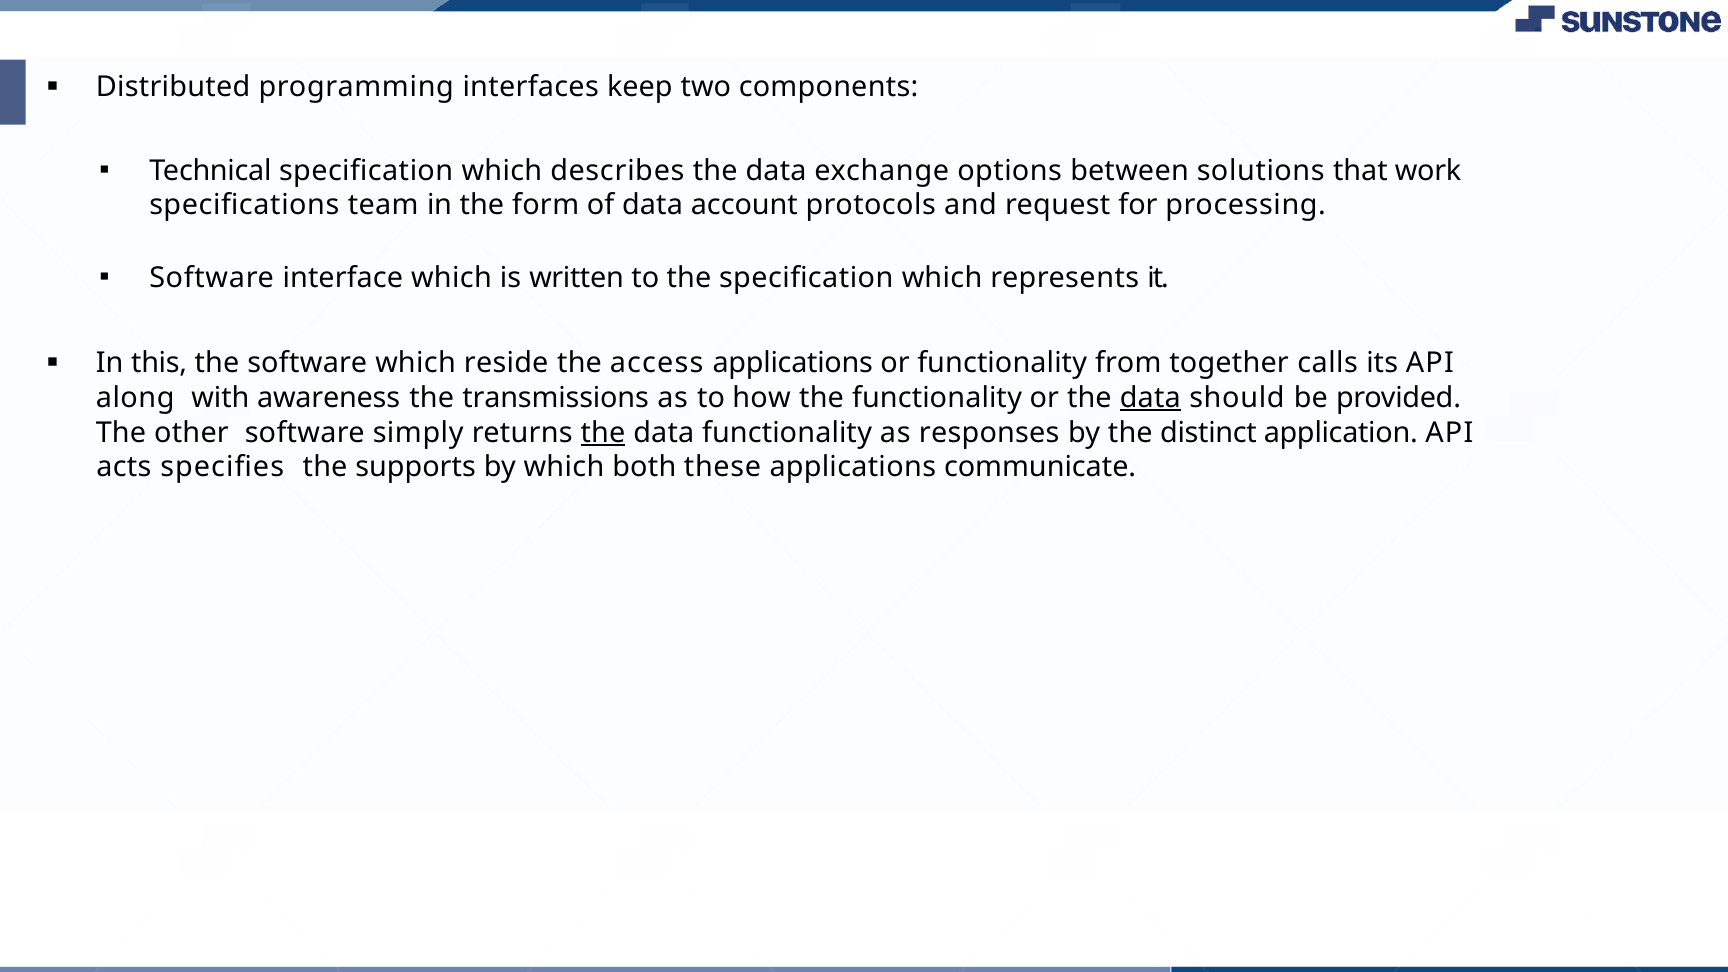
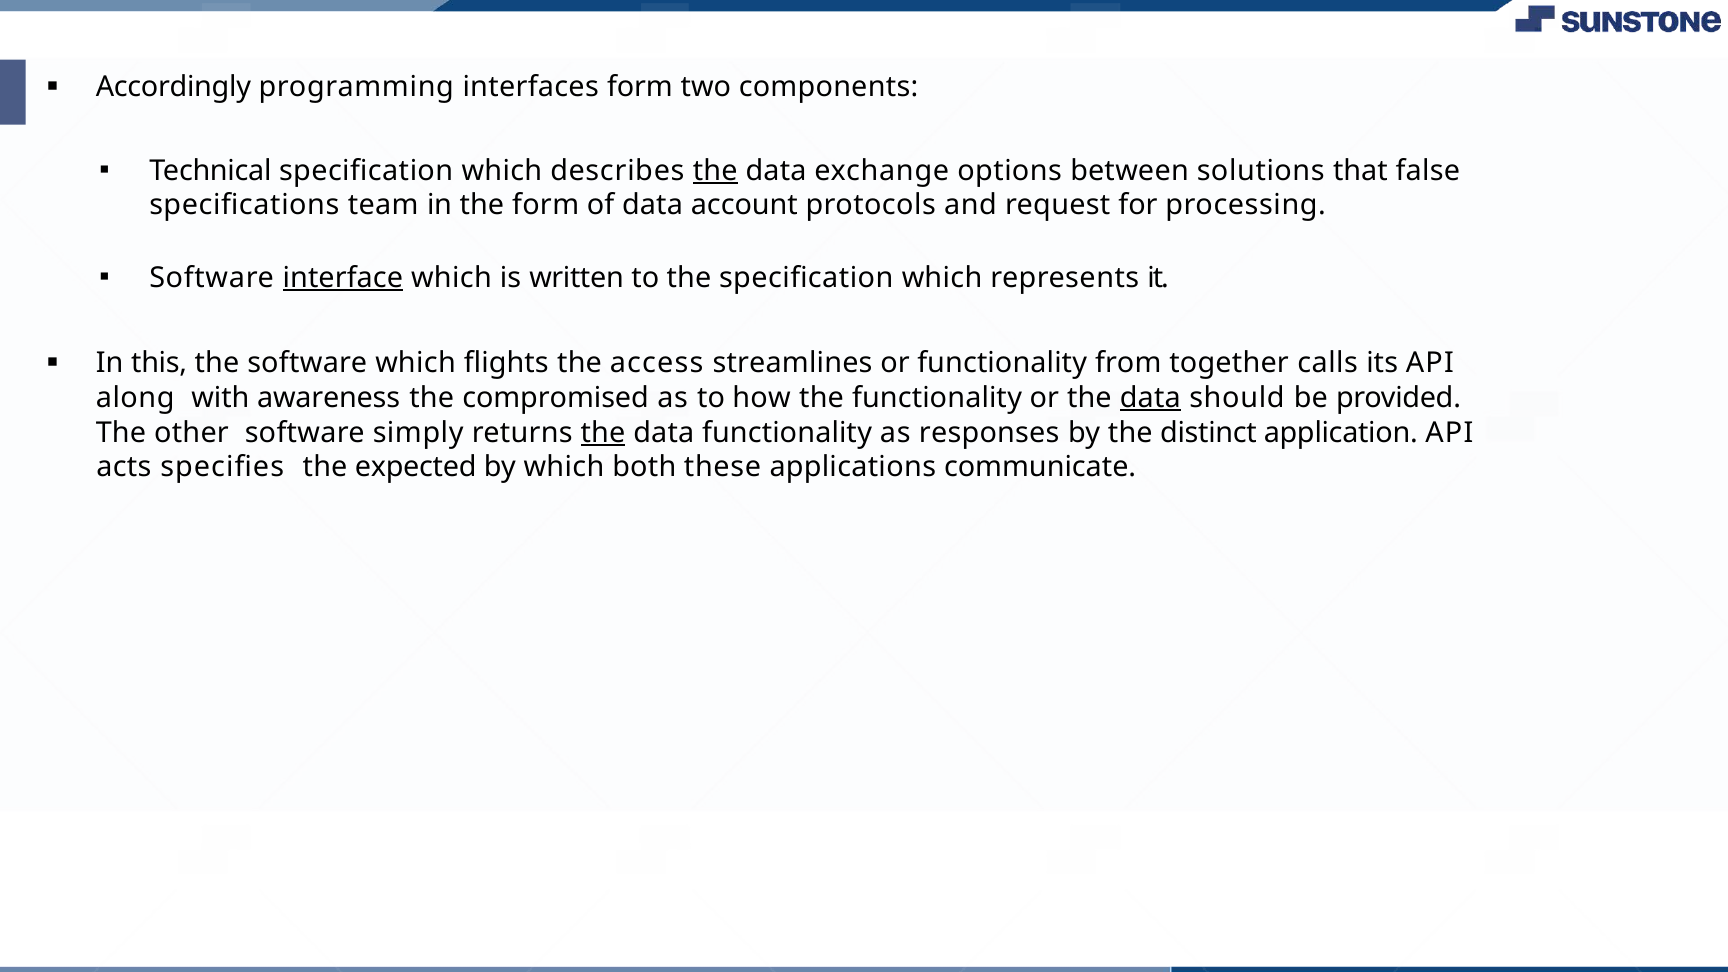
Distributed: Distributed -> Accordingly
interfaces keep: keep -> form
the at (715, 171) underline: none -> present
work: work -> false
interface underline: none -> present
reside: reside -> ﬂights
access applications: applications -> streamlines
transmissions: transmissions -> compromised
supports: supports -> expected
